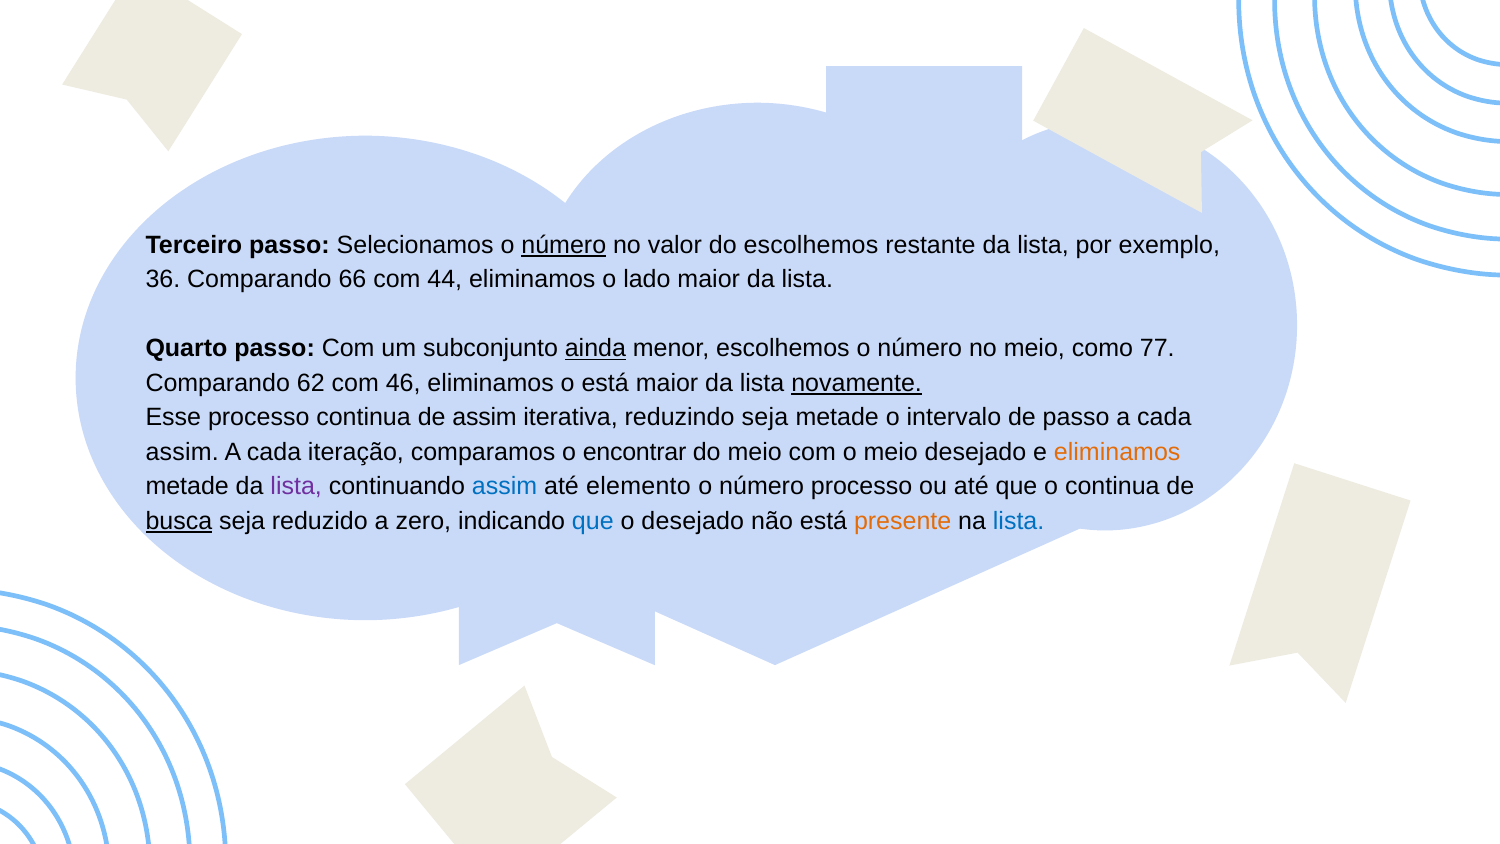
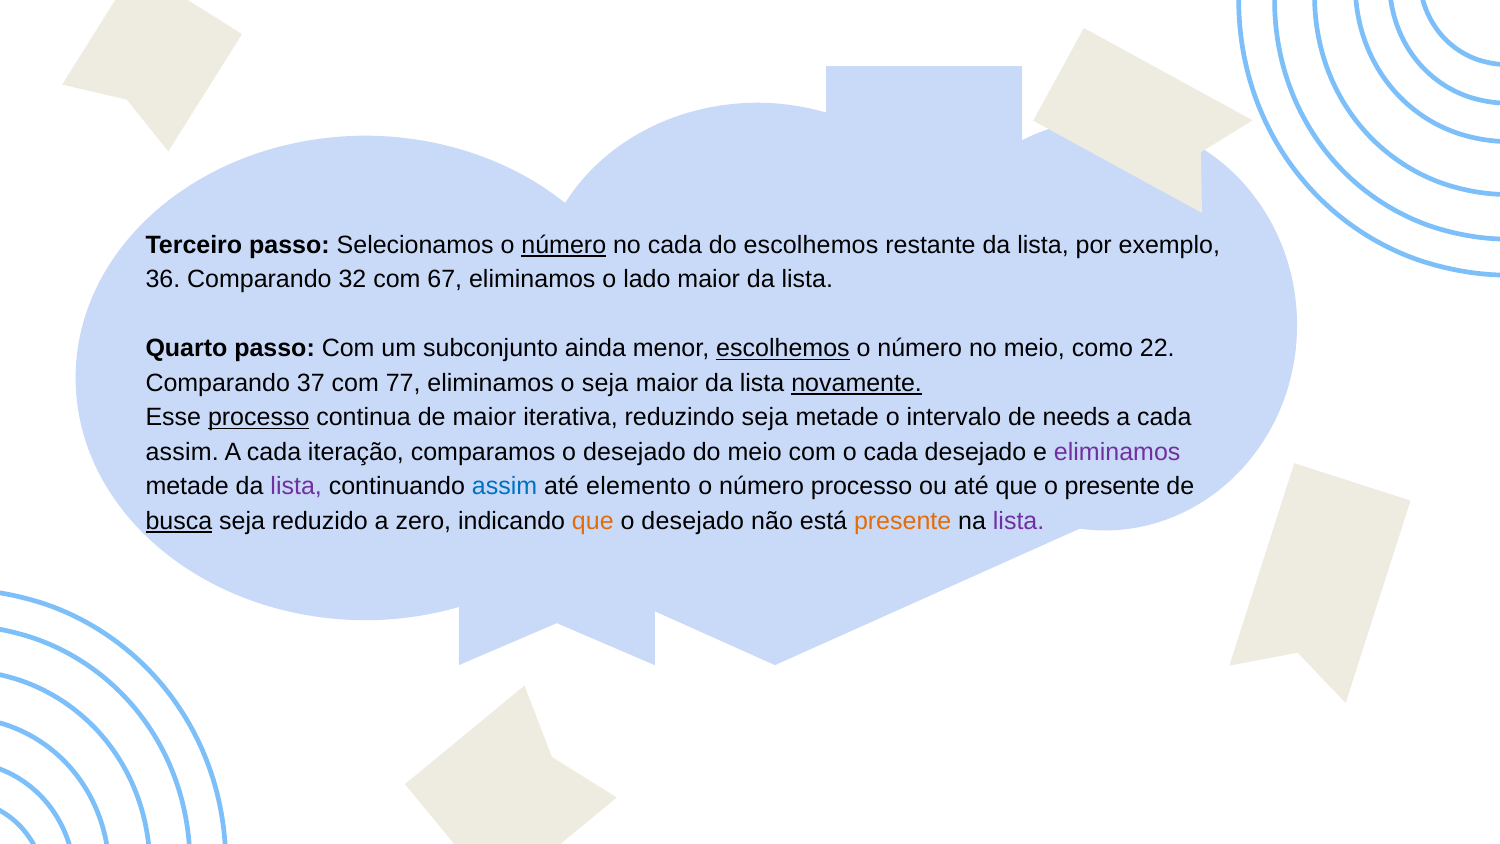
no valor: valor -> cada
66: 66 -> 32
44: 44 -> 67
ainda underline: present -> none
escolhemos at (783, 349) underline: none -> present
77: 77 -> 22
62: 62 -> 37
46: 46 -> 77
o está: está -> seja
processo at (259, 418) underline: none -> present
de assim: assim -> maior
de passo: passo -> needs
comparamos o encontrar: encontrar -> desejado
o meio: meio -> cada
eliminamos at (1117, 452) colour: orange -> purple
o continua: continua -> presente
que at (593, 521) colour: blue -> orange
lista at (1019, 521) colour: blue -> purple
